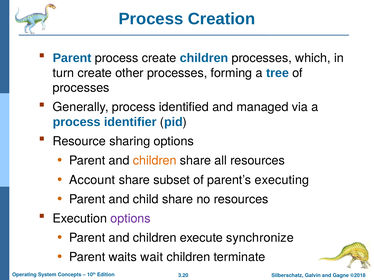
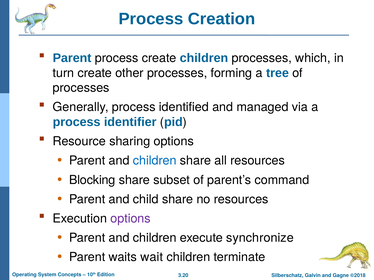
children at (155, 161) colour: orange -> blue
Account: Account -> Blocking
executing: executing -> command
